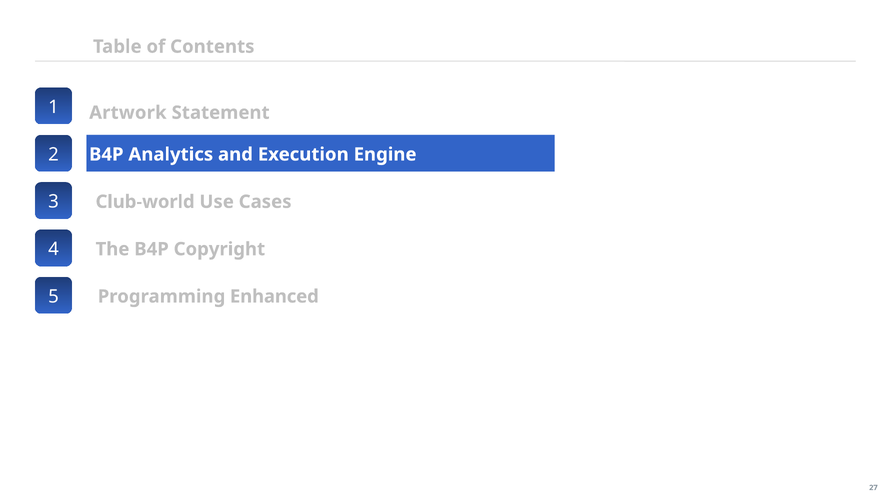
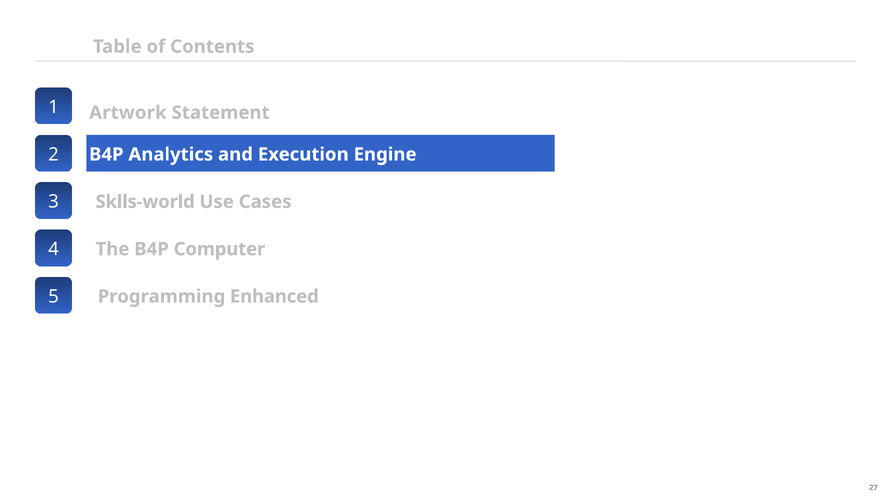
Club-world: Club-world -> Sklls-world
Copyright: Copyright -> Computer
